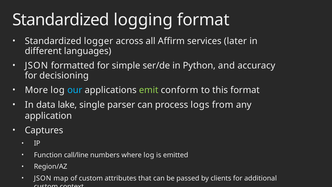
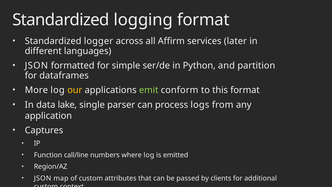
accuracy: accuracy -> partition
decisioning: decisioning -> dataframes
our colour: light blue -> yellow
